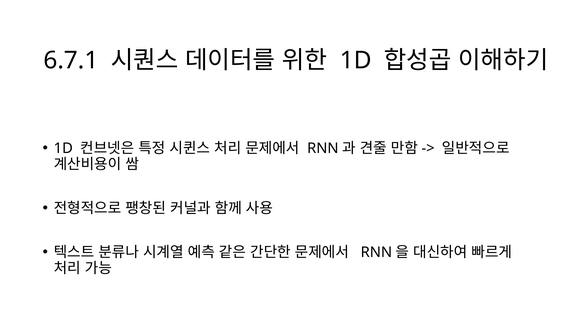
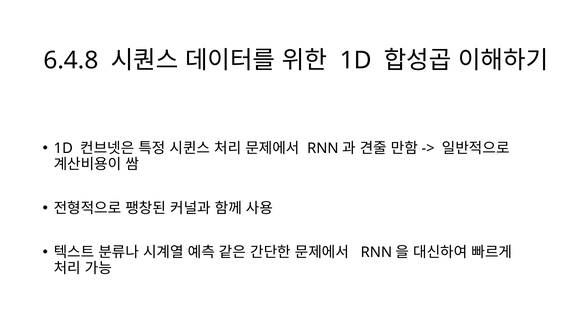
6.7.1: 6.7.1 -> 6.4.8
